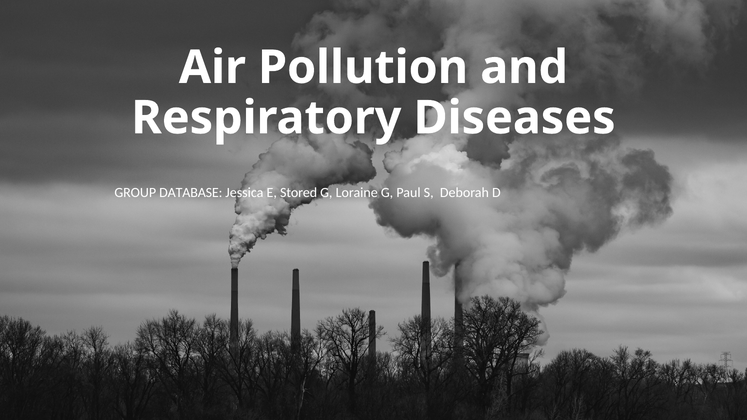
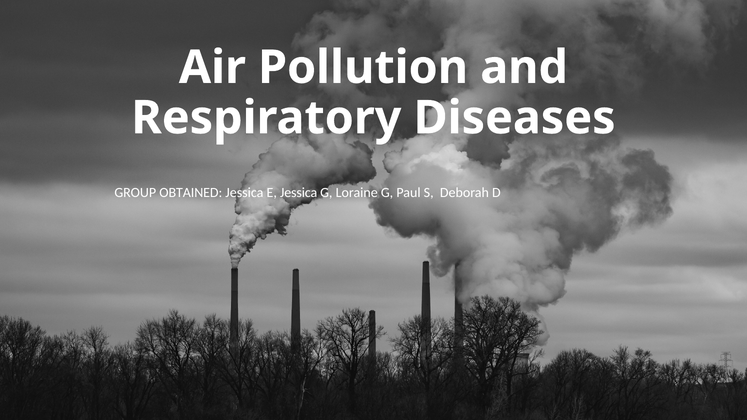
DATABASE: DATABASE -> OBTAINED
E Stored: Stored -> Jessica
